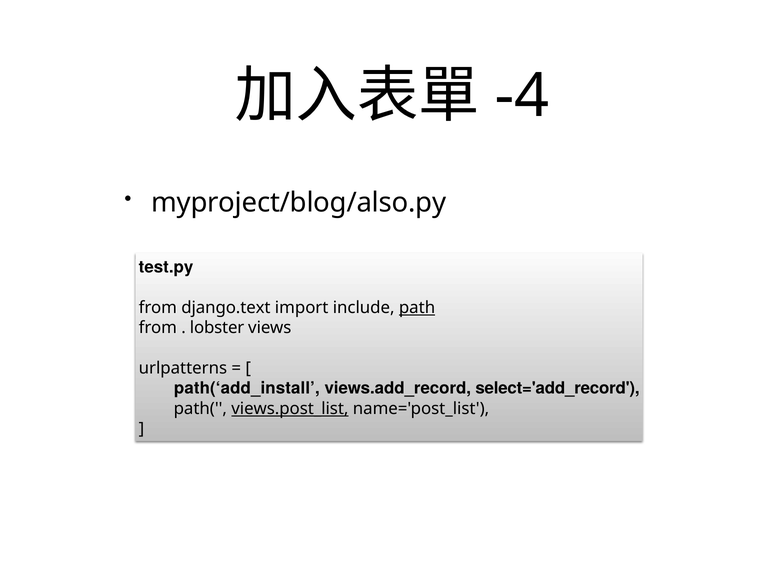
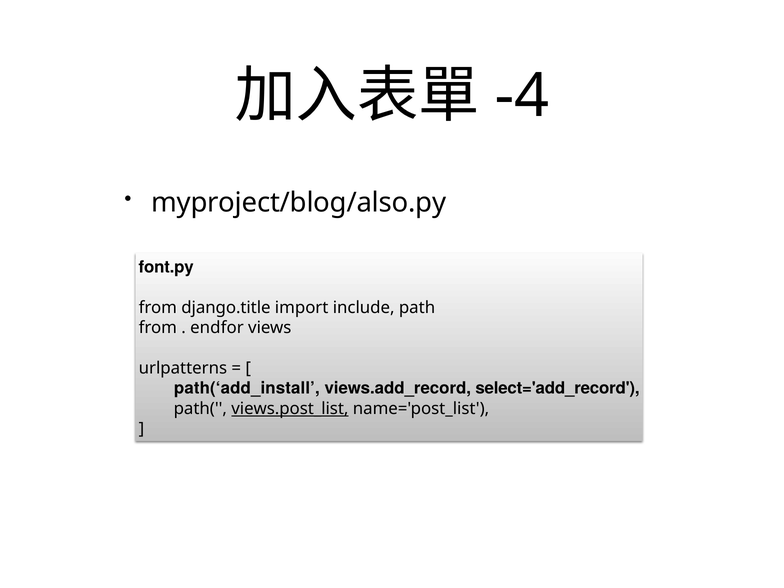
test.py: test.py -> font.py
django.text: django.text -> django.title
path underline: present -> none
lobster: lobster -> endfor
